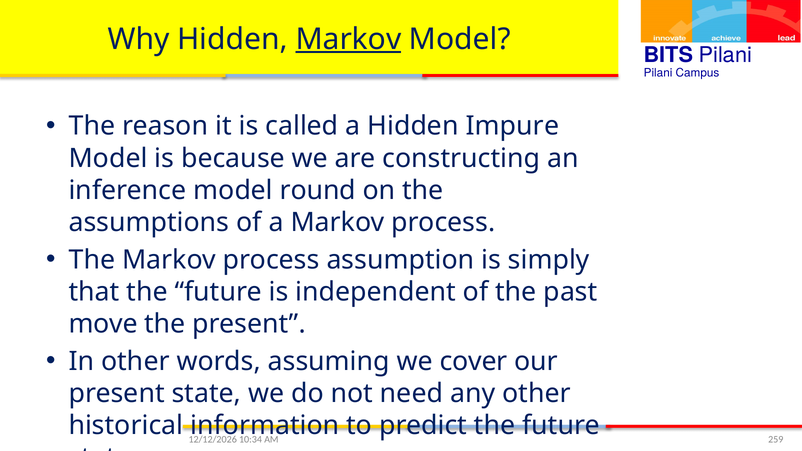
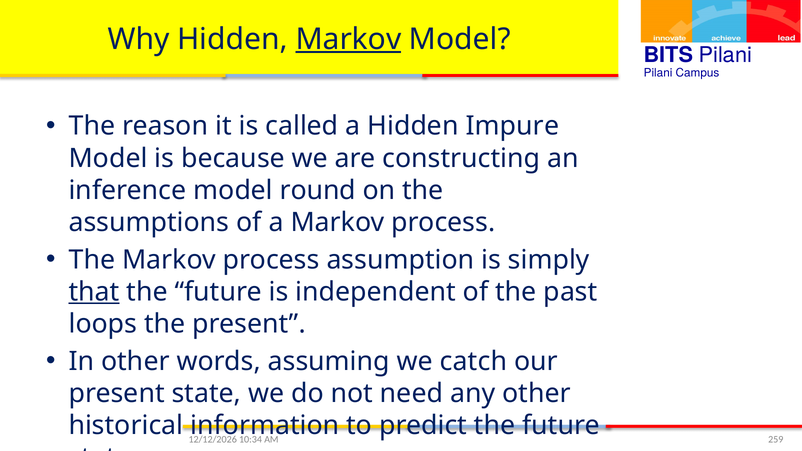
that underline: none -> present
move: move -> loops
cover: cover -> catch
